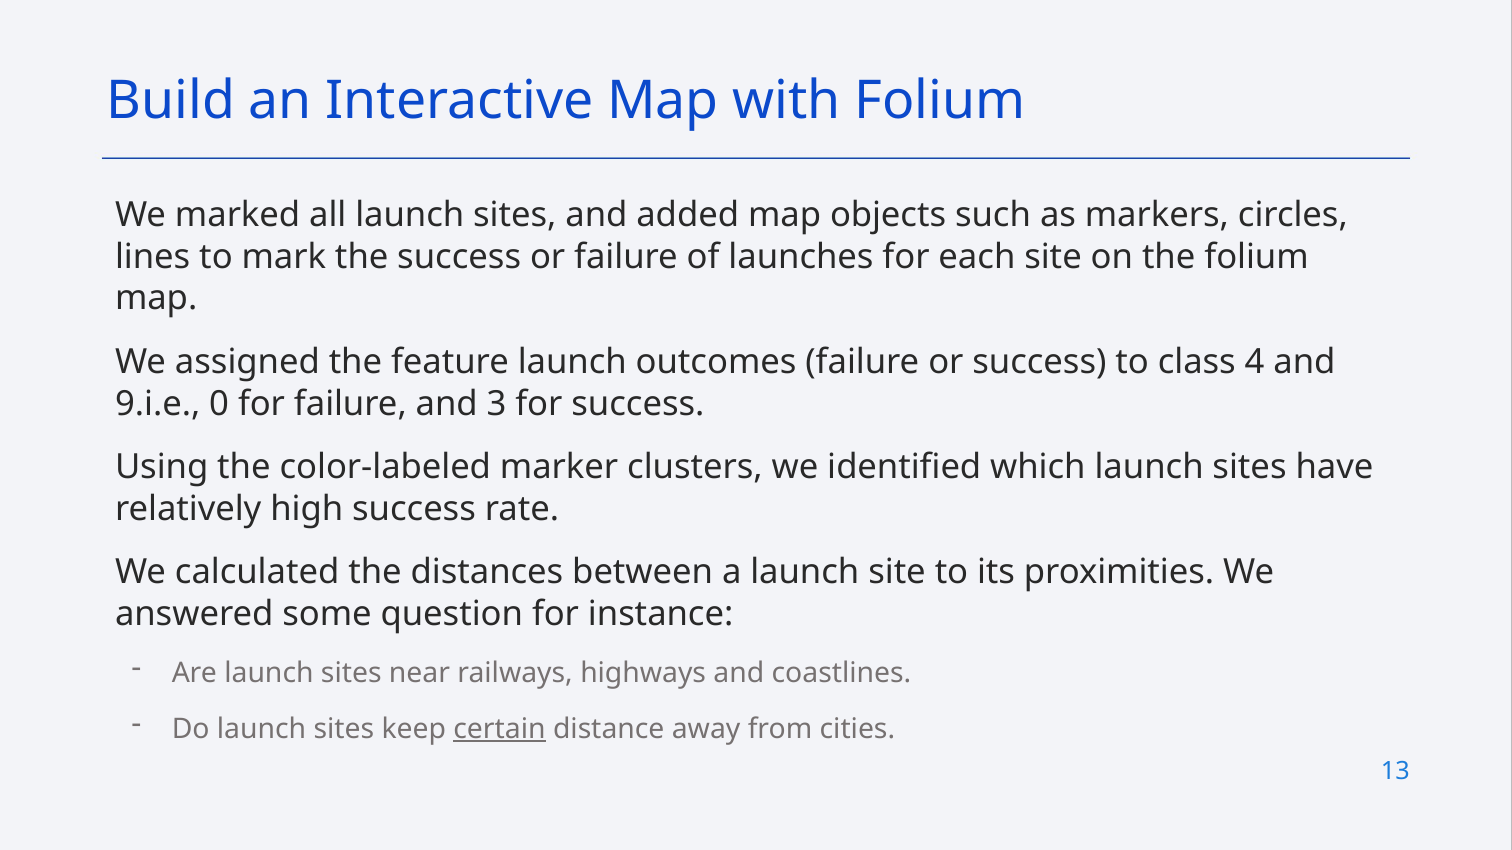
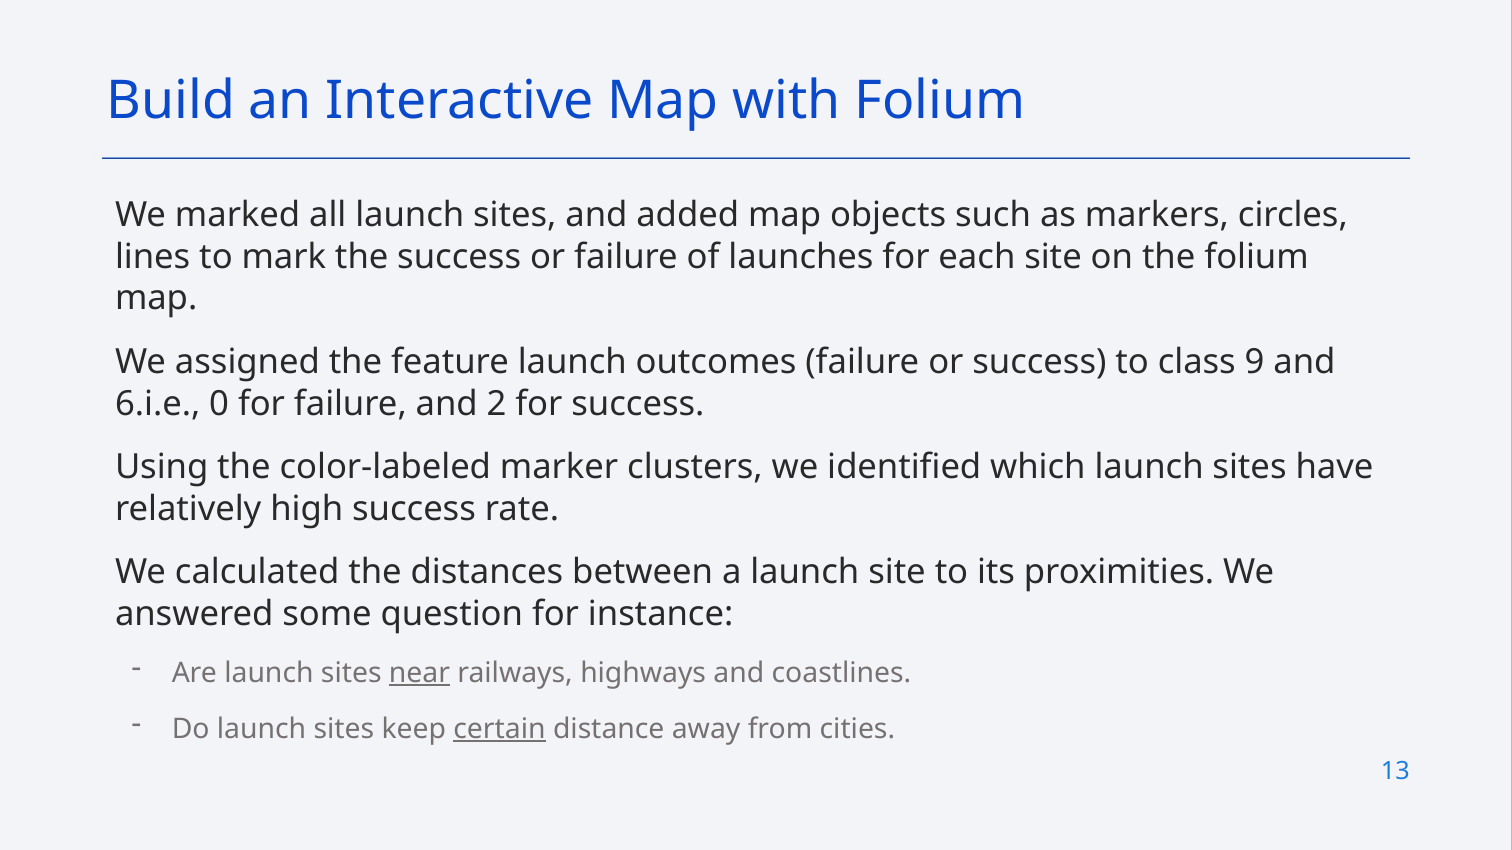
4: 4 -> 9
9.i.e: 9.i.e -> 6.i.e
3: 3 -> 2
near underline: none -> present
